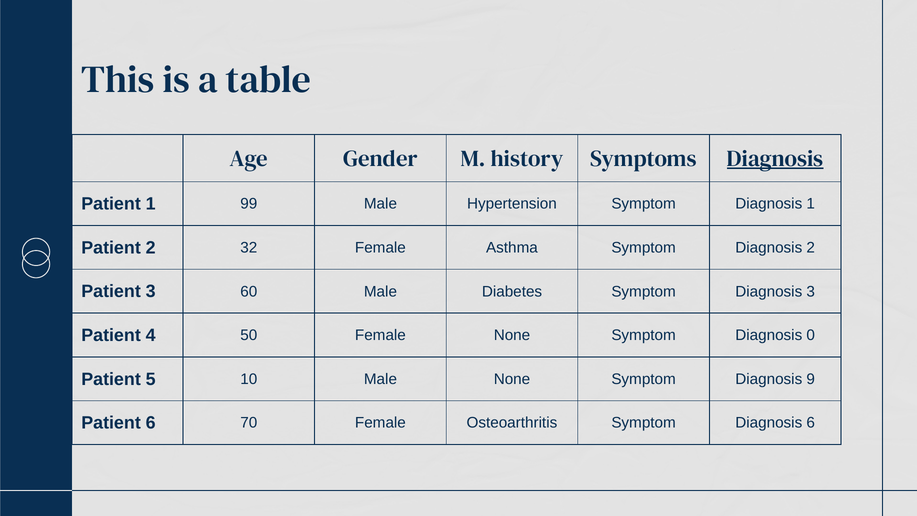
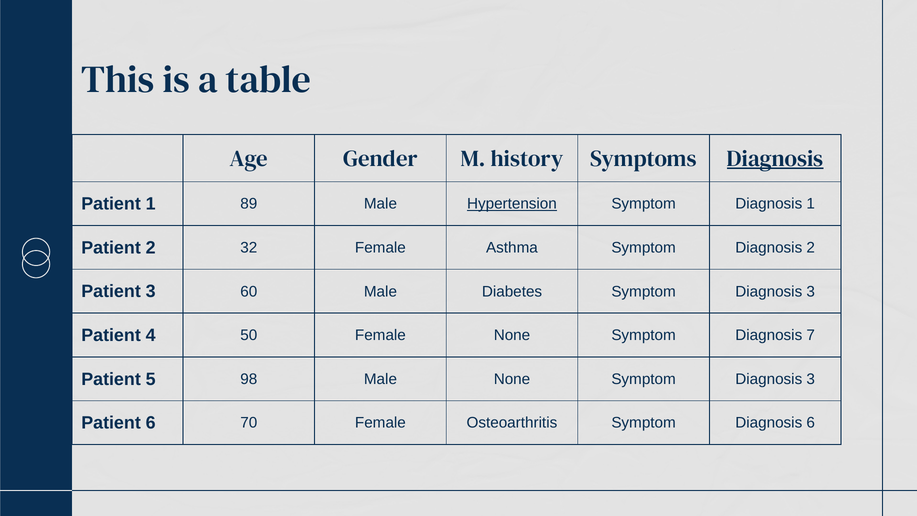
99: 99 -> 89
Hypertension underline: none -> present
0: 0 -> 7
10: 10 -> 98
None Symptom Diagnosis 9: 9 -> 3
